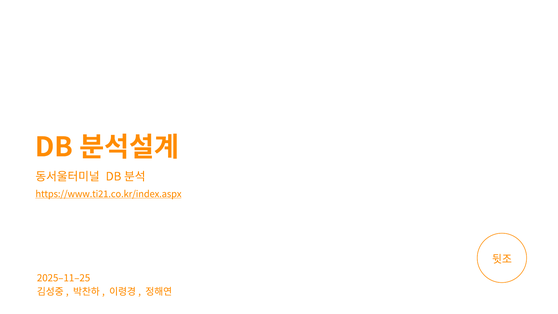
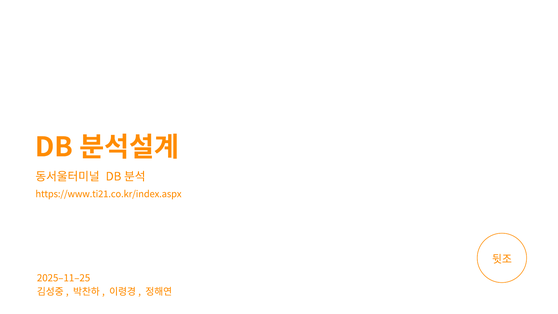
https://www.ti21.co.kr/index.aspx underline: present -> none
